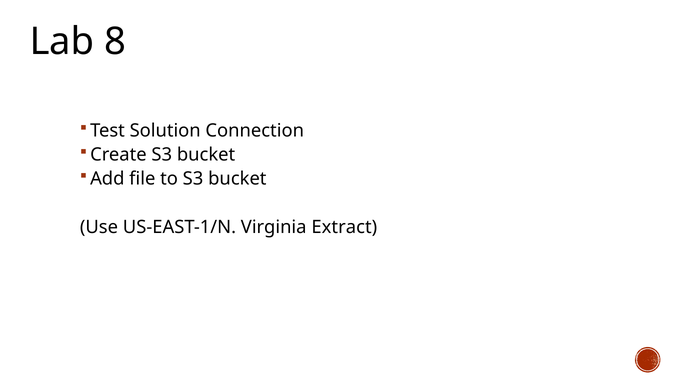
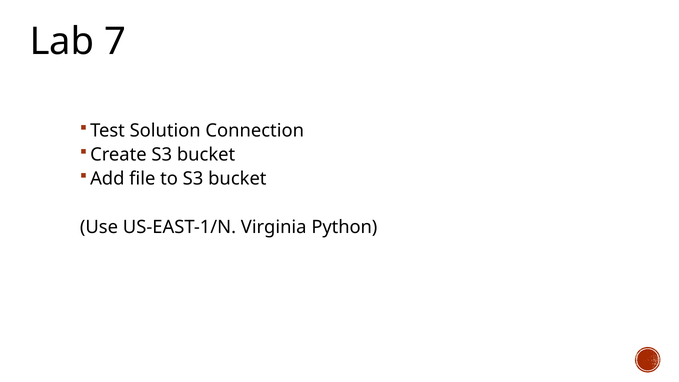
8: 8 -> 7
Extract: Extract -> Python
